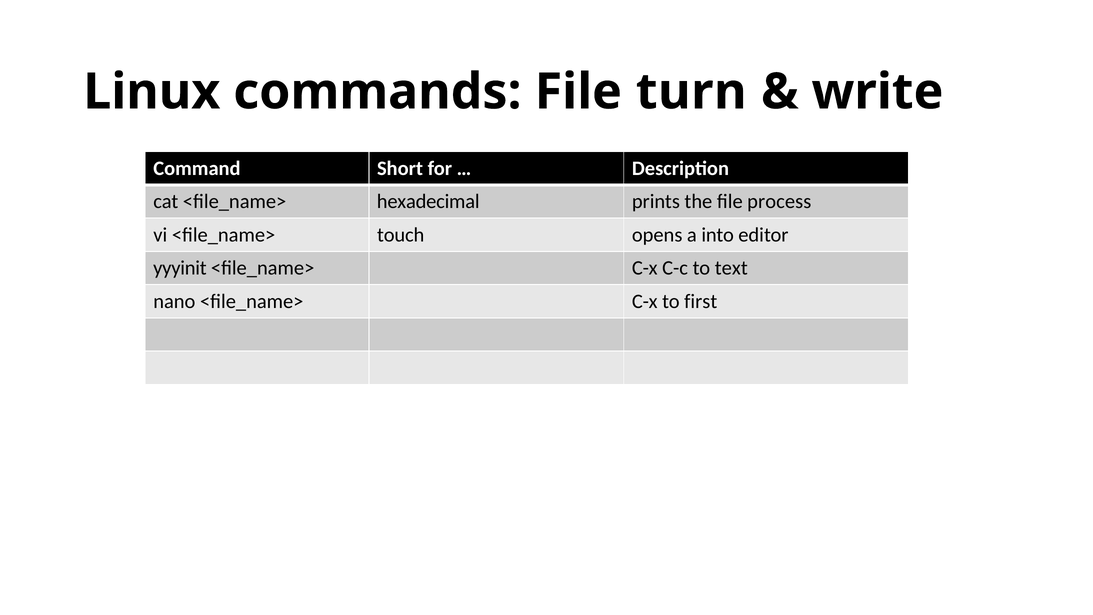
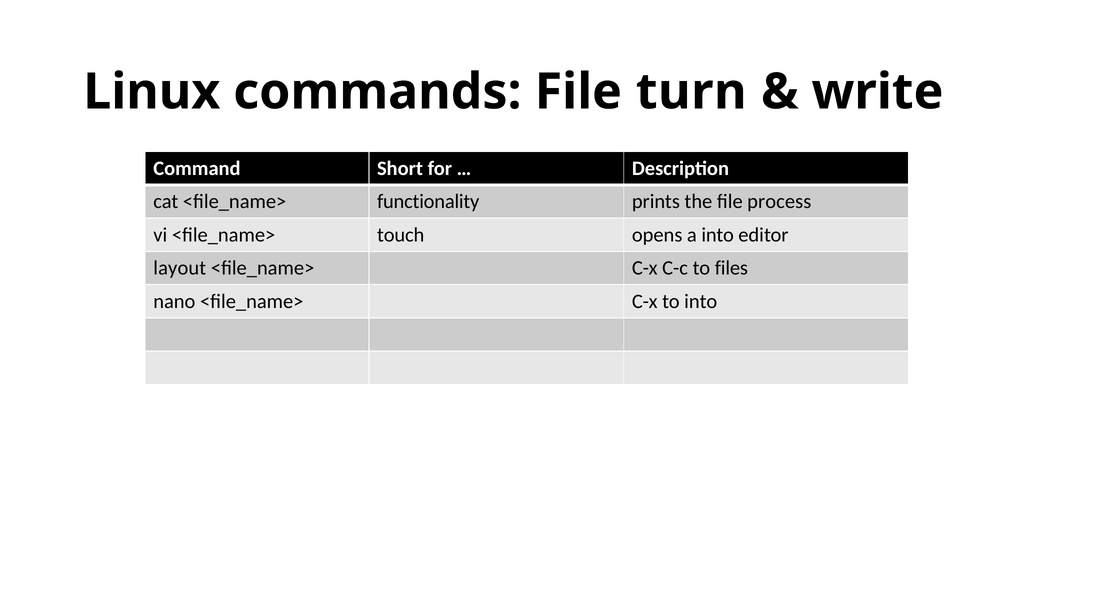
hexadecimal: hexadecimal -> functionality
yyyinit: yyyinit -> layout
text: text -> files
to first: first -> into
